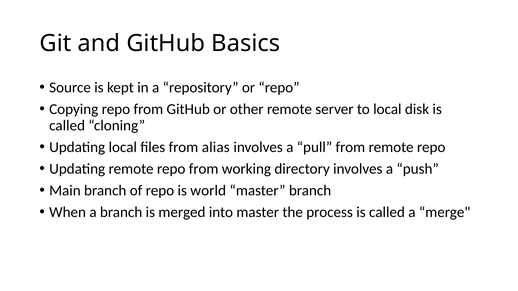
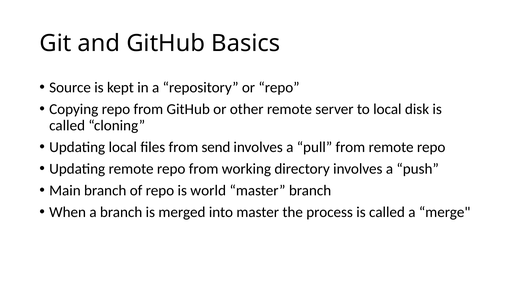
alias: alias -> send
